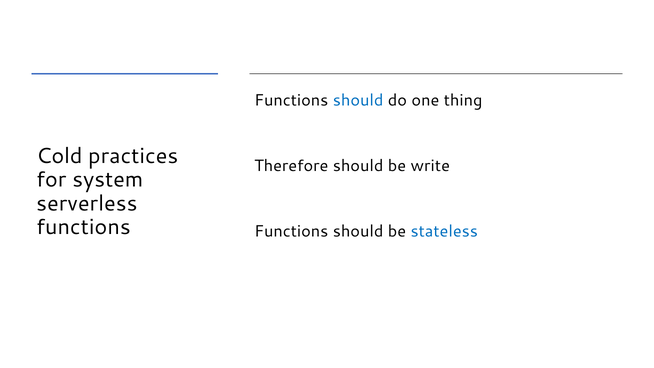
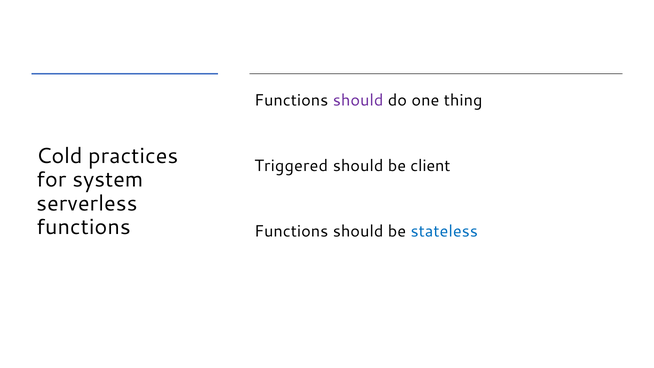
should at (358, 101) colour: blue -> purple
Therefore: Therefore -> Triggered
write: write -> client
